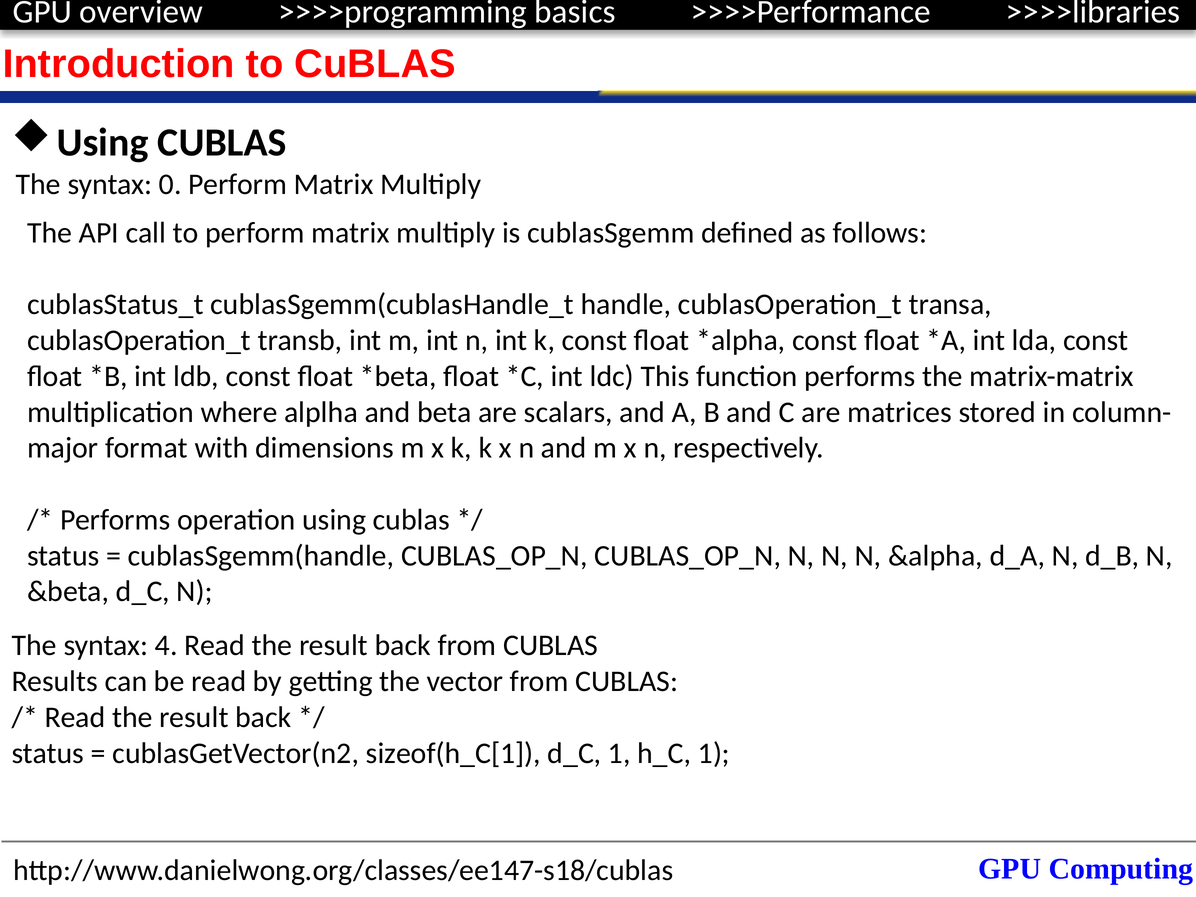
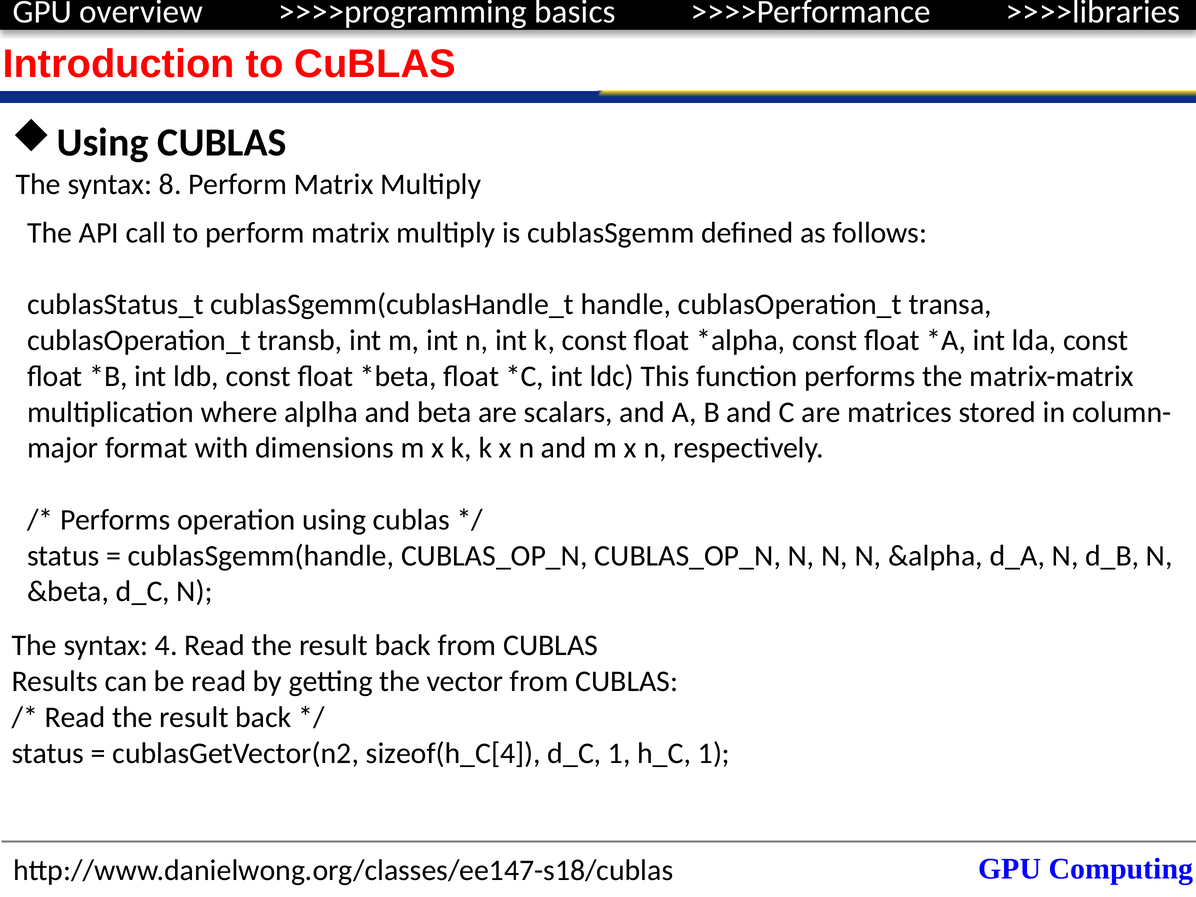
0: 0 -> 8
sizeof(h_C[1: sizeof(h_C[1 -> sizeof(h_C[4
